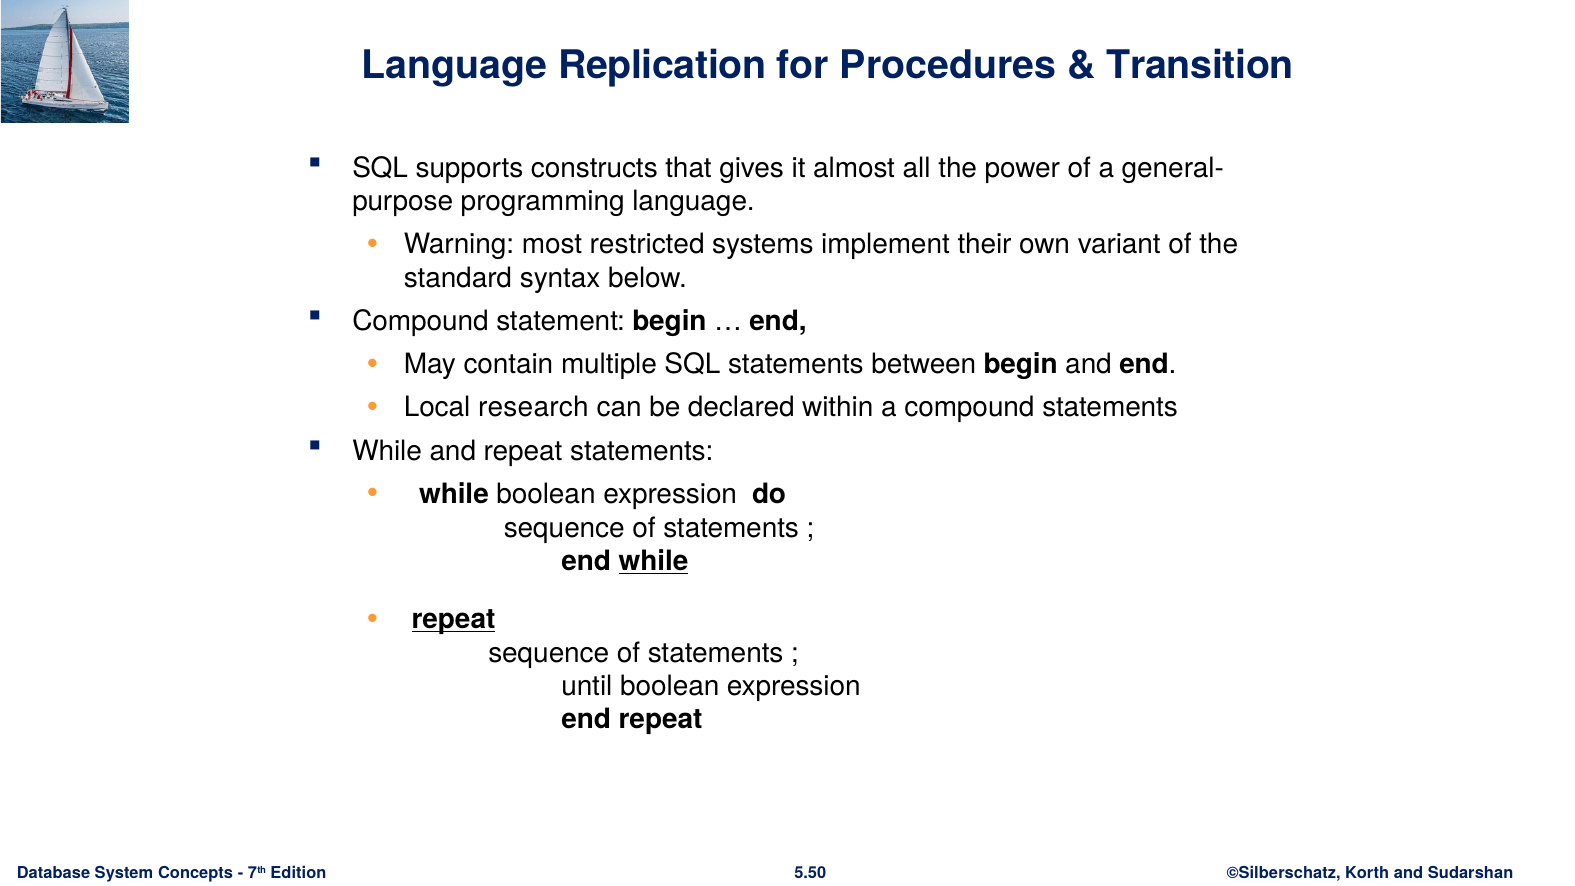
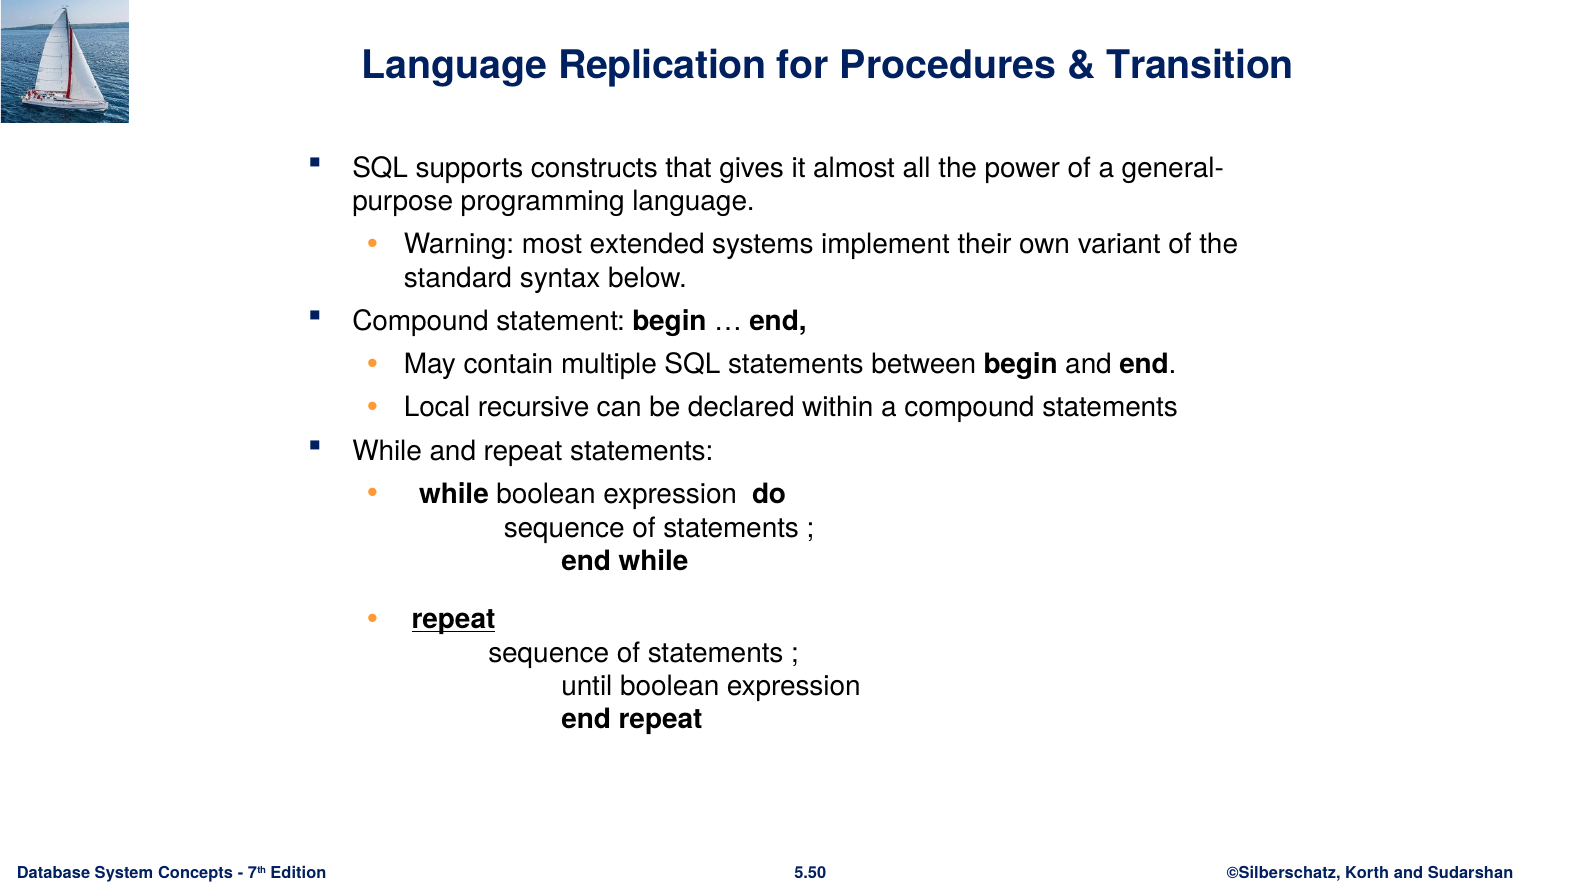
restricted: restricted -> extended
research: research -> recursive
while at (653, 561) underline: present -> none
